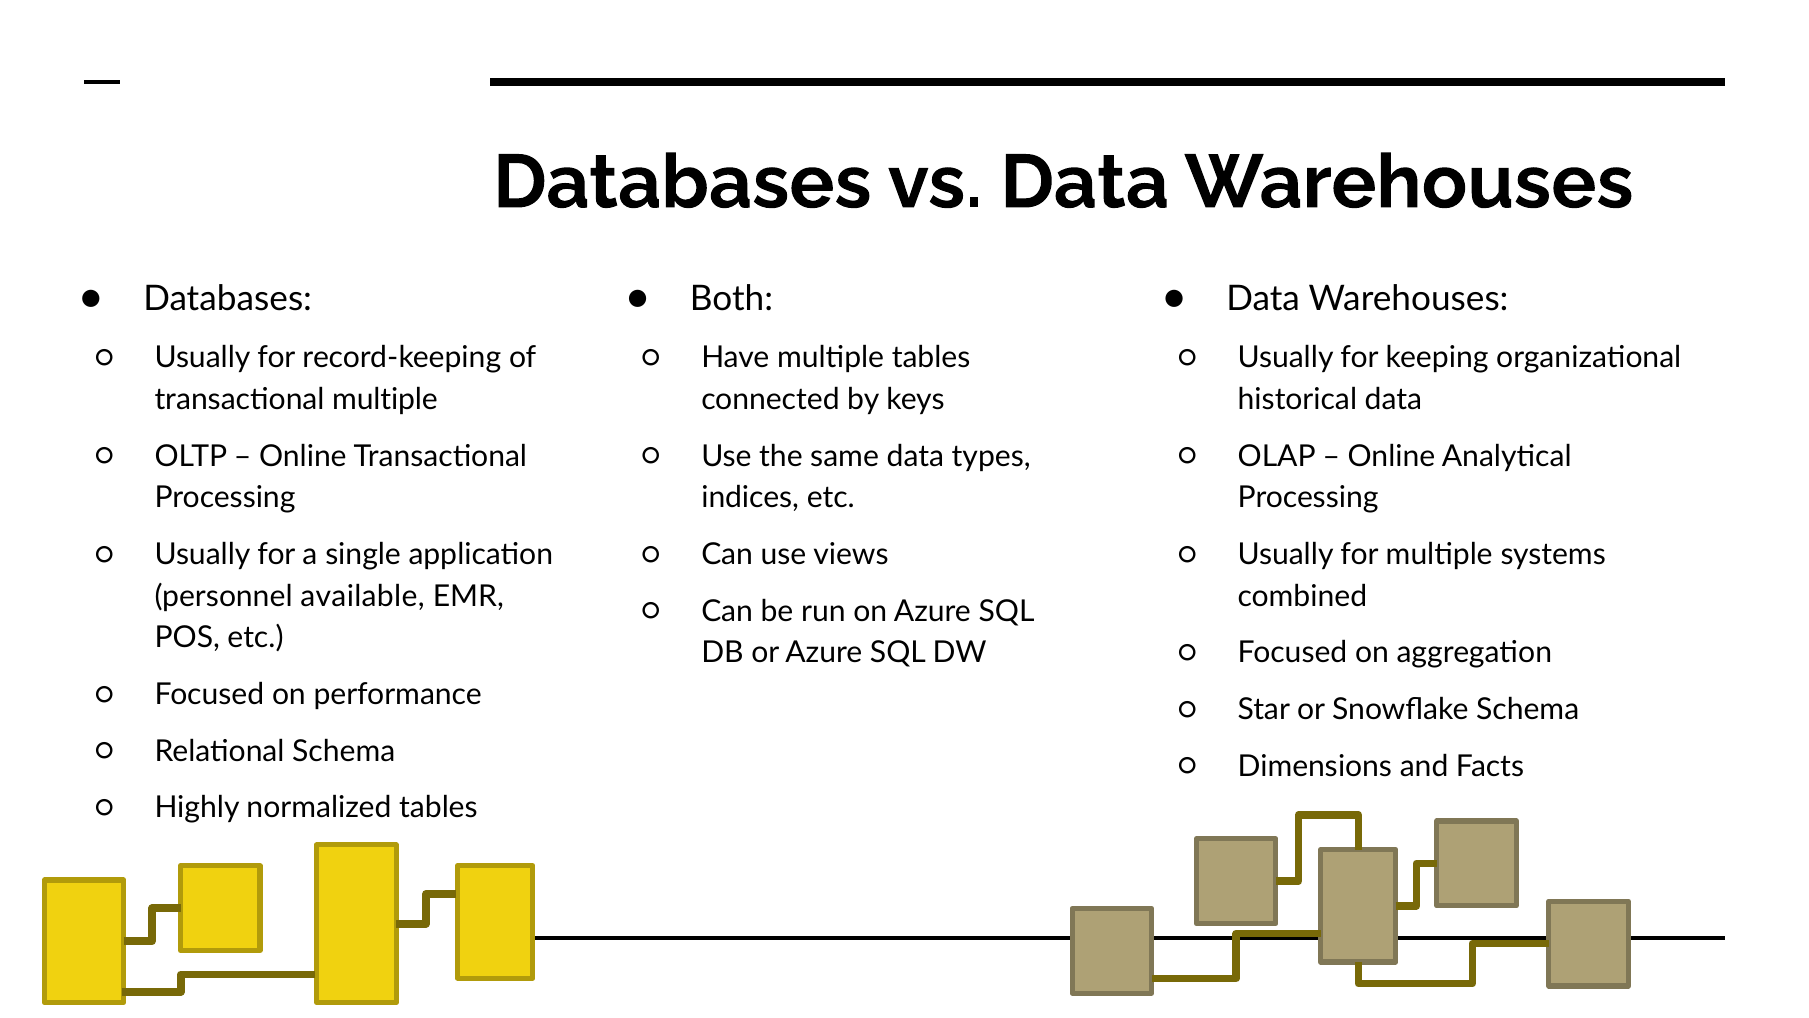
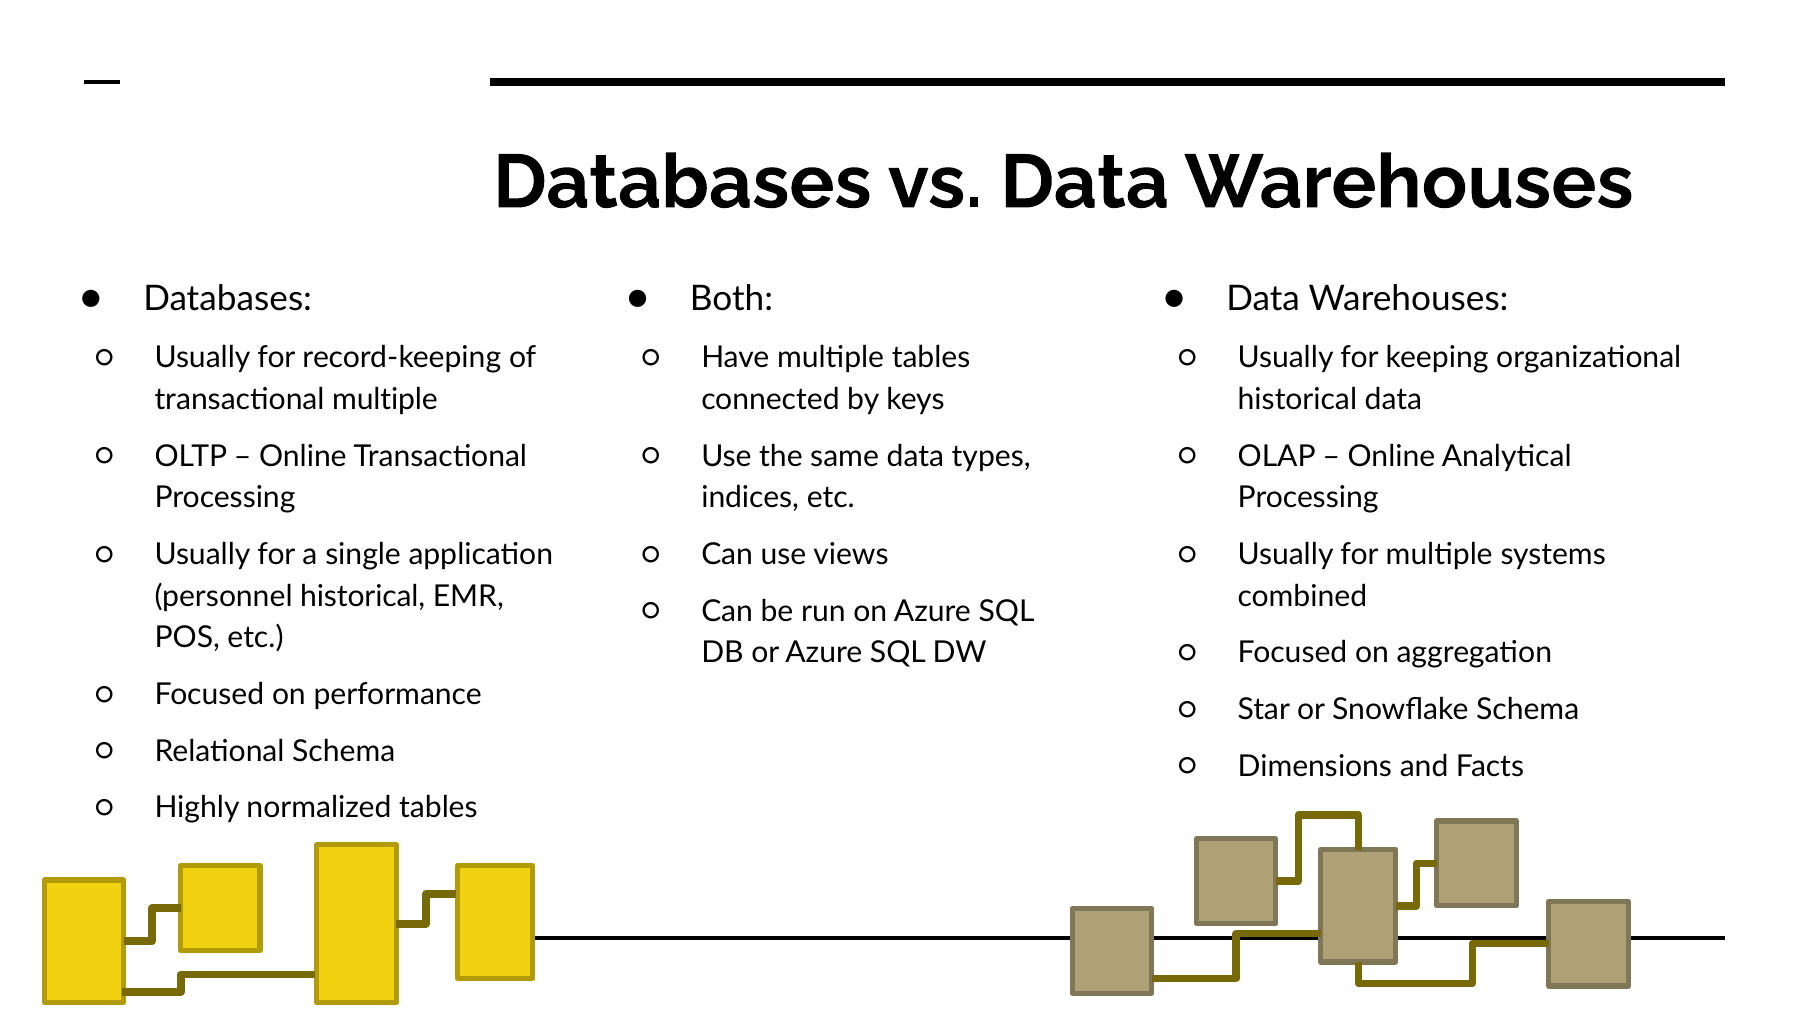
personnel available: available -> historical
